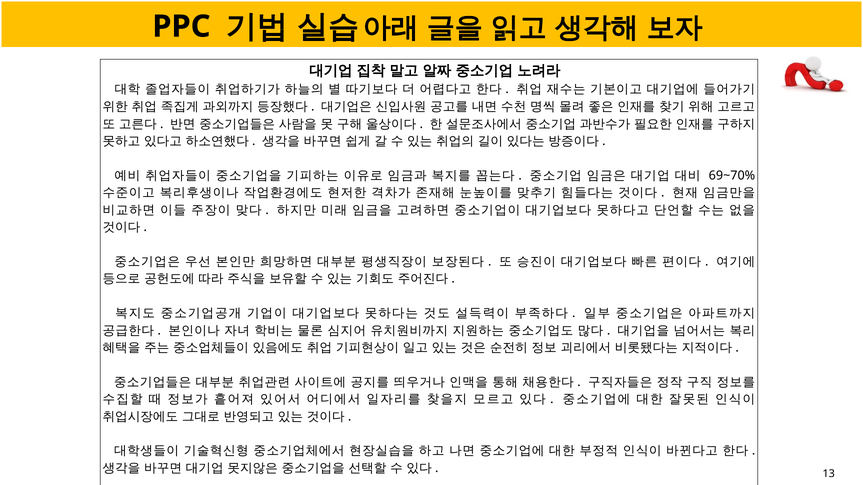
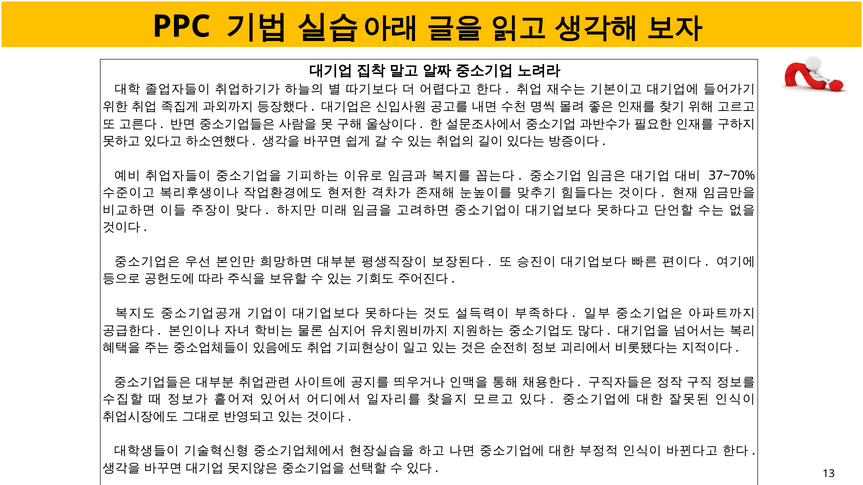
69~70%: 69~70% -> 37~70%
